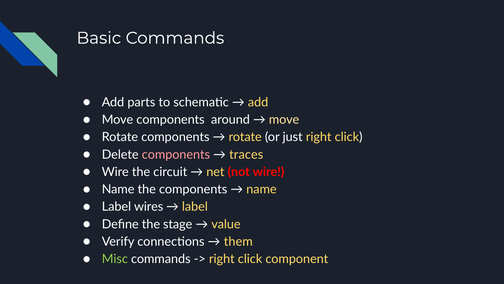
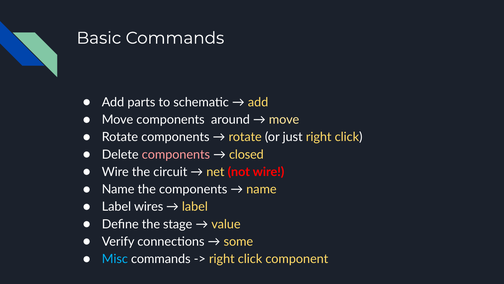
traces: traces -> closed
them: them -> some
Misc colour: light green -> light blue
